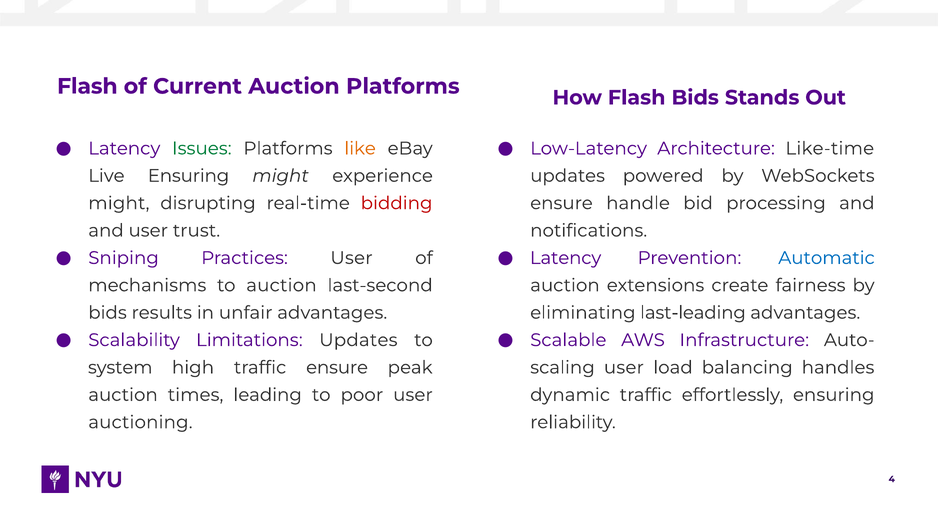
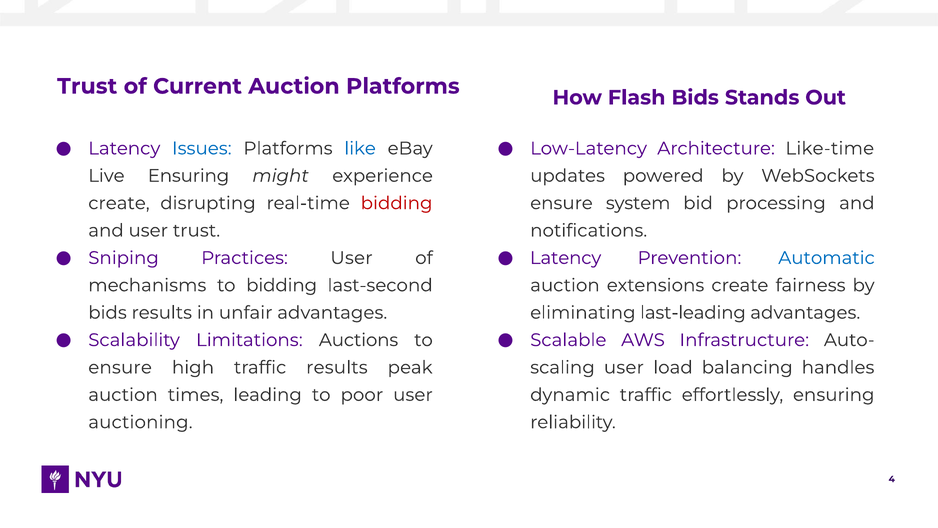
Flash at (87, 86): Flash -> Trust
Issues colour: green -> blue
like colour: orange -> blue
might at (119, 203): might -> create
handle: handle -> system
to auction: auction -> bidding
Limitations Updates: Updates -> Auctions
system at (120, 367): system -> ensure
traffic ensure: ensure -> results
